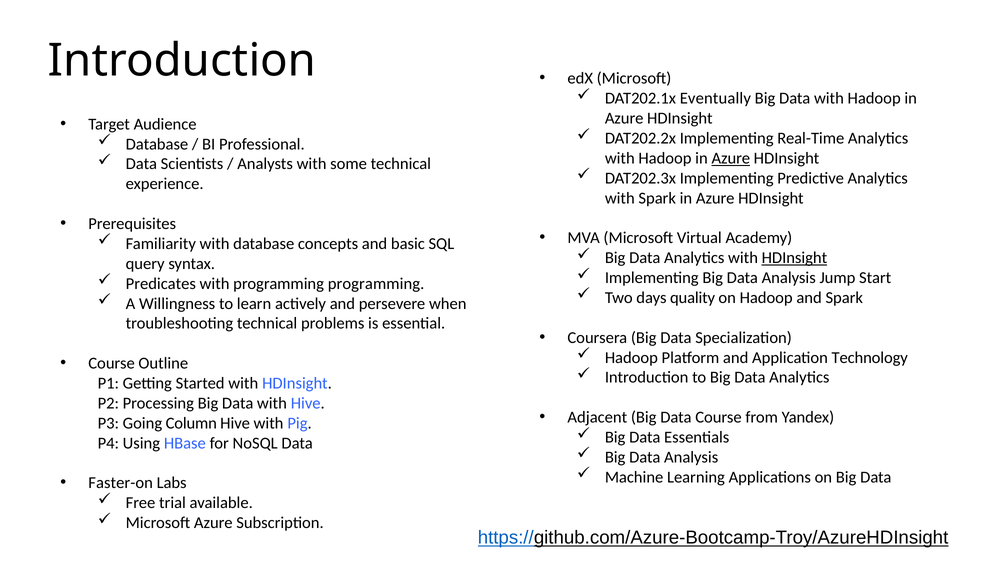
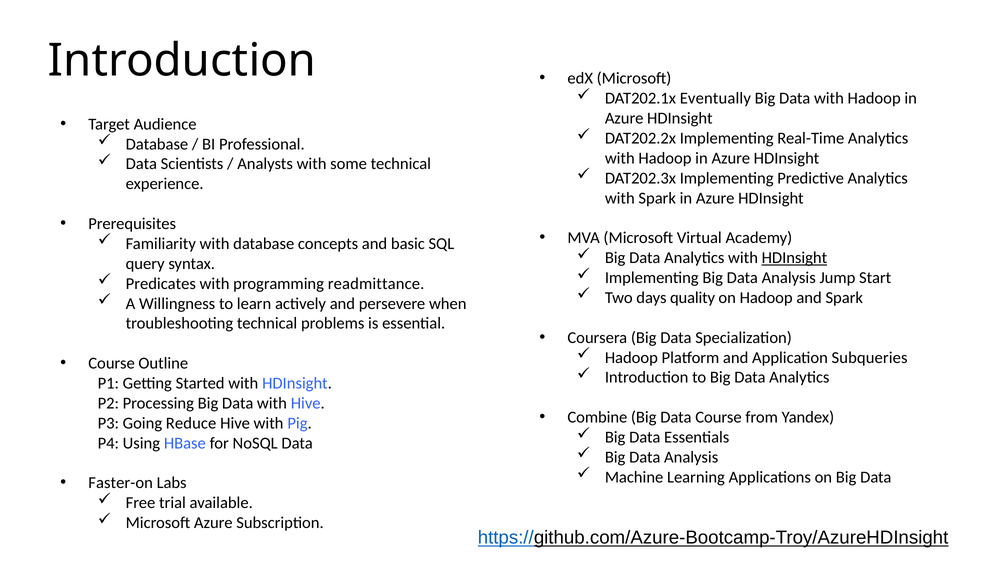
Azure at (731, 158) underline: present -> none
programming programming: programming -> readmittance
Technology: Technology -> Subqueries
Adjacent: Adjacent -> Combine
Column: Column -> Reduce
